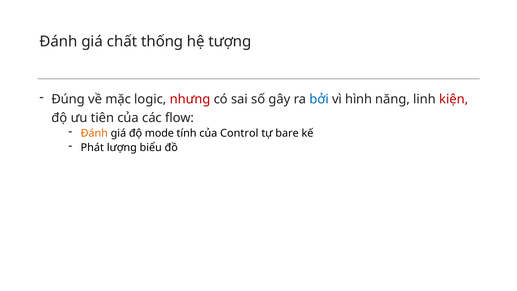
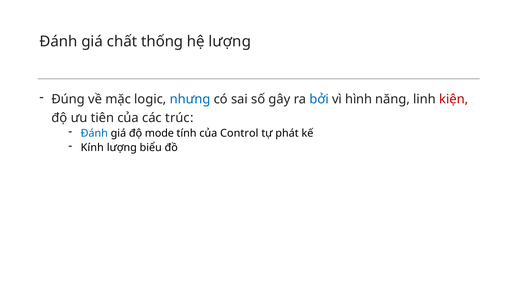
hệ tượng: tượng -> lượng
nhưng colour: red -> blue
flow: flow -> trúc
Đánh at (94, 133) colour: orange -> blue
bare: bare -> phát
Phát: Phát -> Kính
